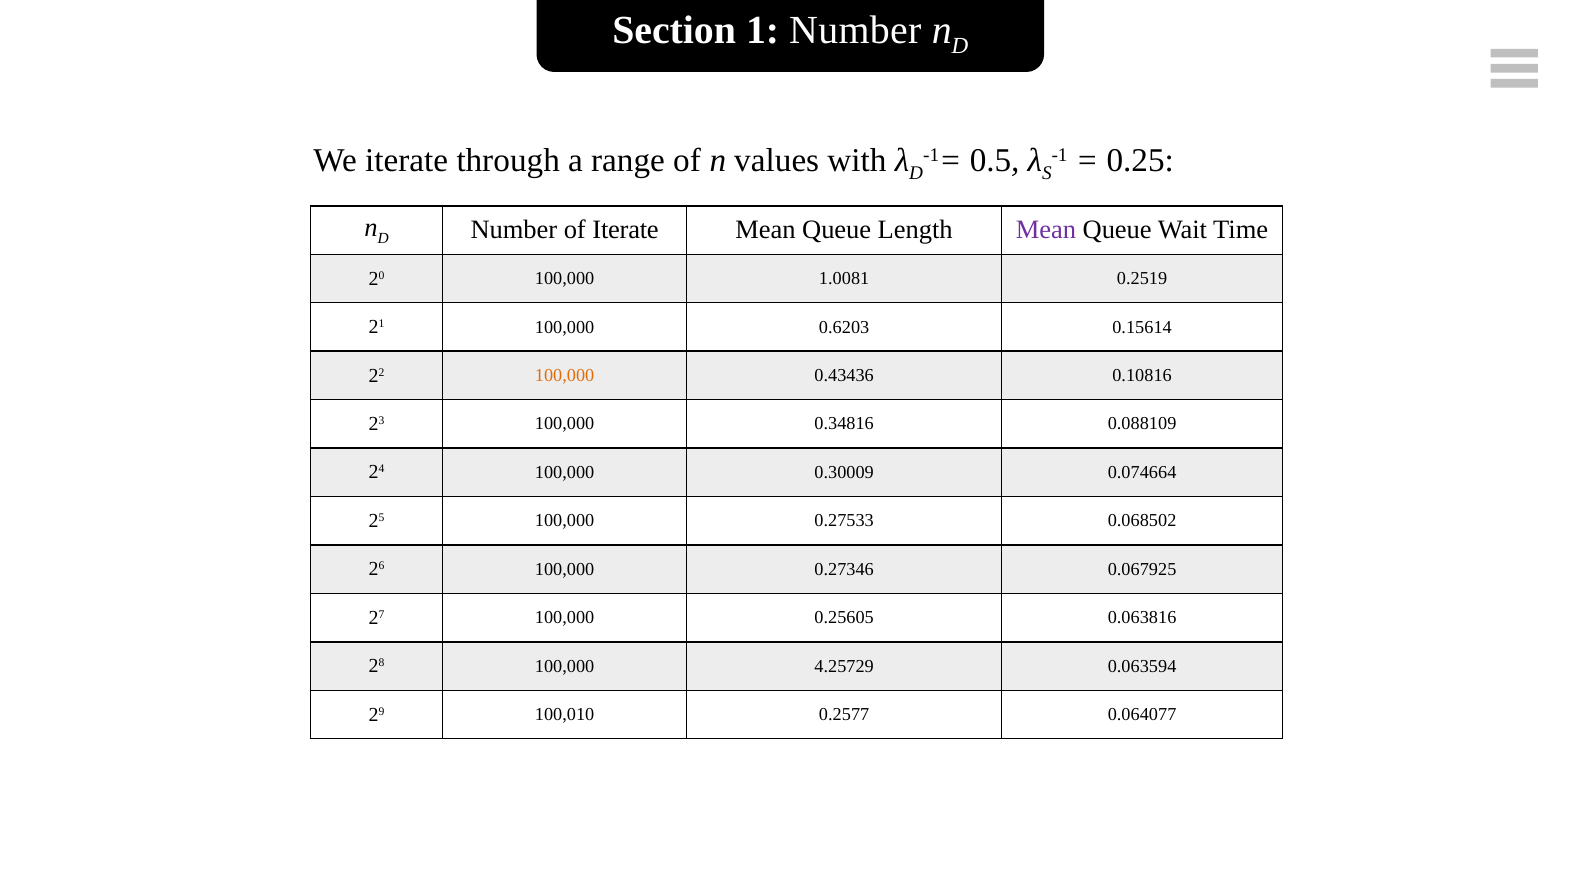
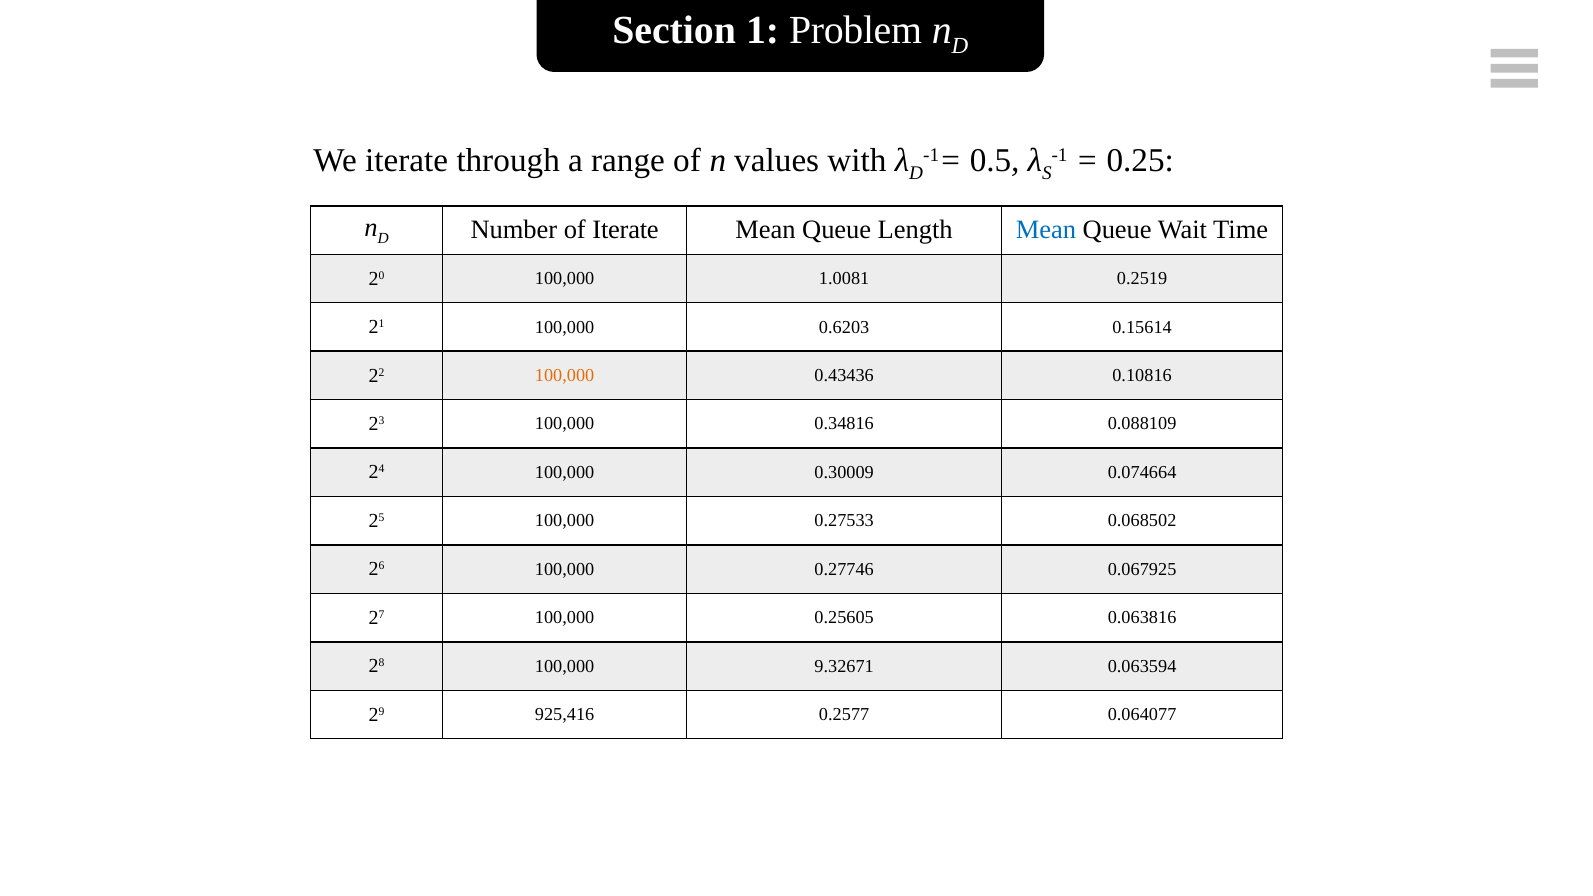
1 Number: Number -> Problem
Mean at (1046, 230) colour: purple -> blue
0.27346: 0.27346 -> 0.27746
4.25729: 4.25729 -> 9.32671
100,010: 100,010 -> 925,416
